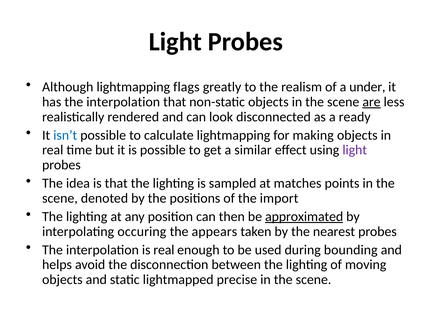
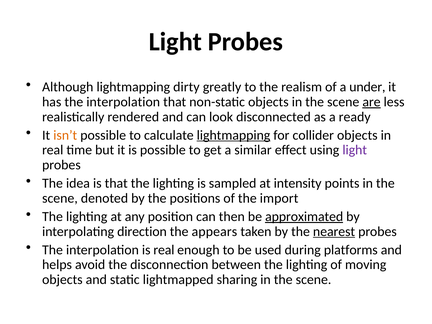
flags: flags -> dirty
isn’t colour: blue -> orange
lightmapping at (234, 135) underline: none -> present
making: making -> collider
matches: matches -> intensity
occuring: occuring -> direction
nearest underline: none -> present
bounding: bounding -> platforms
precise: precise -> sharing
